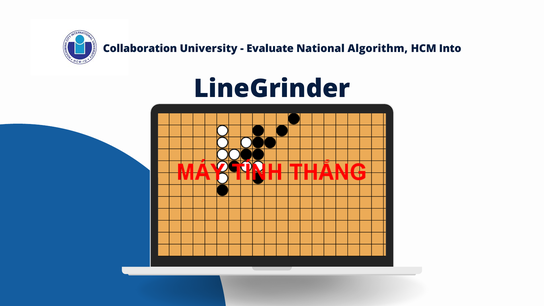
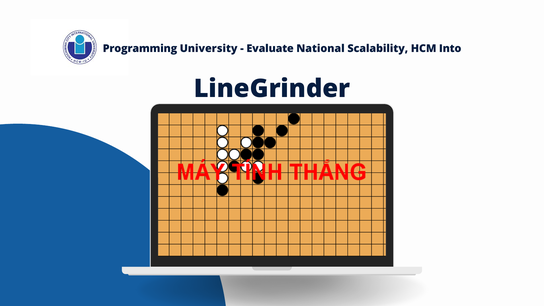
Collaboration: Collaboration -> Programming
Algorithm: Algorithm -> Scalability
